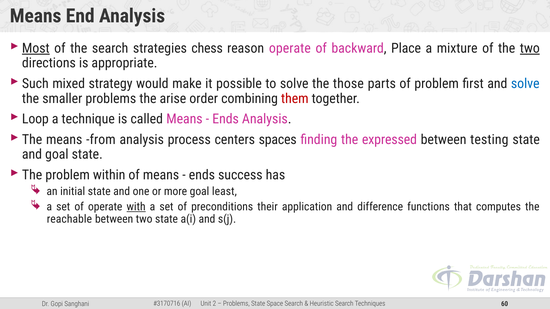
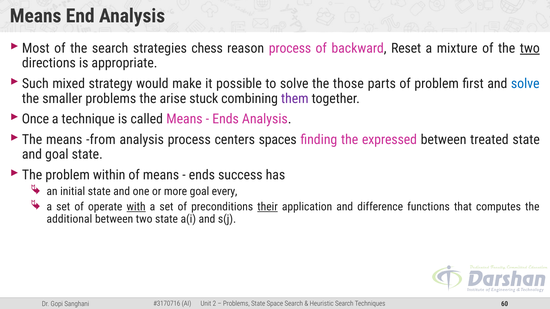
Most underline: present -> none
reason operate: operate -> process
Place: Place -> Reset
order: order -> stuck
them colour: red -> purple
Loop: Loop -> Once
testing: testing -> treated
least: least -> every
their underline: none -> present
reachable: reachable -> additional
